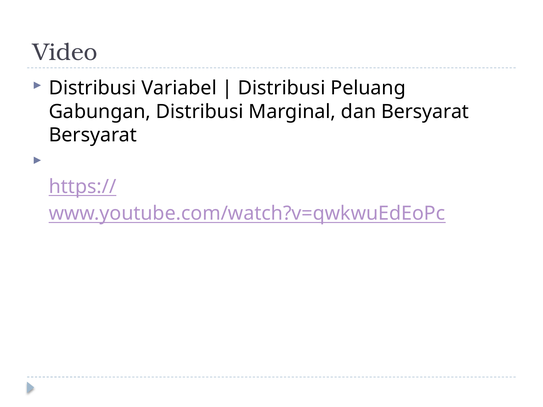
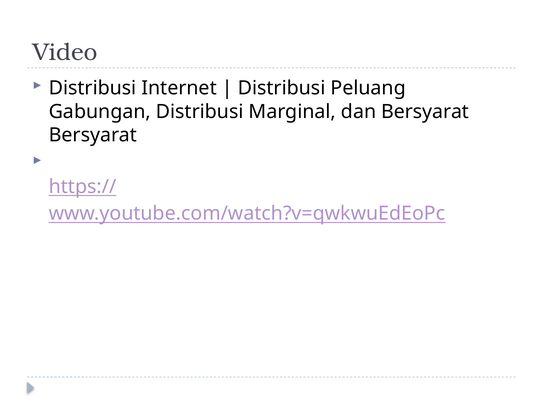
Variabel: Variabel -> Internet
